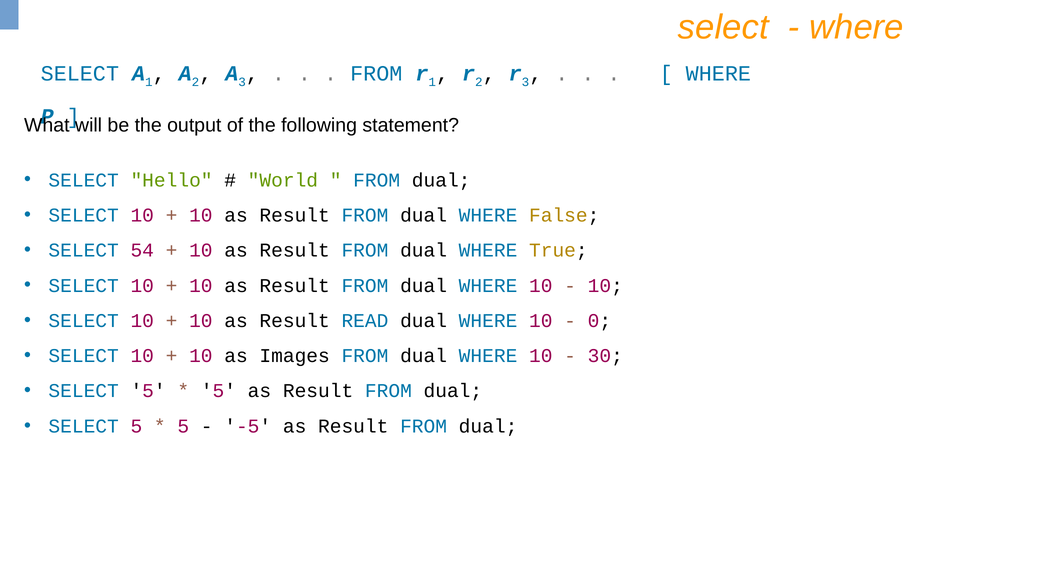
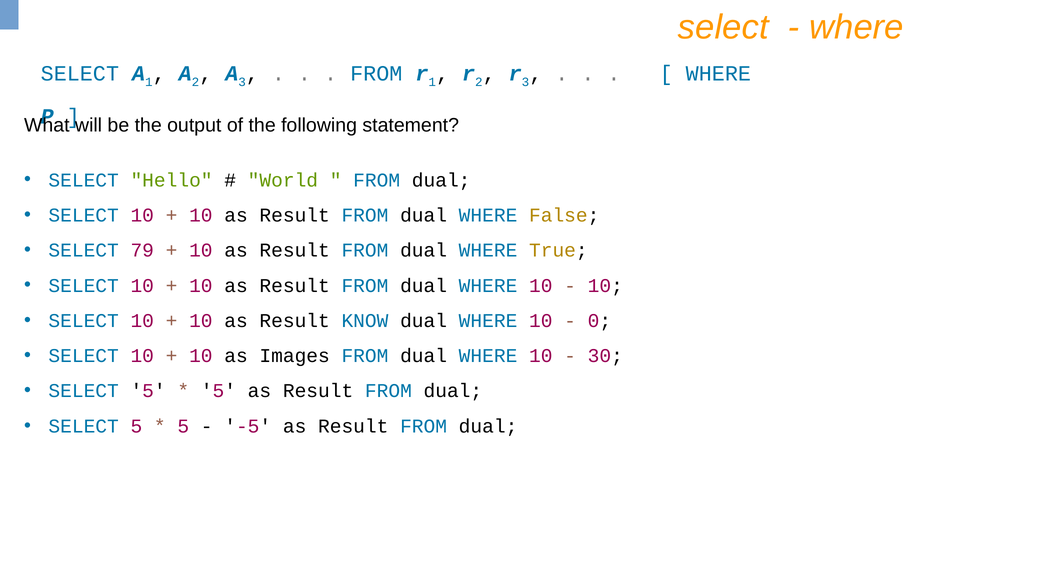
54: 54 -> 79
READ: READ -> KNOW
